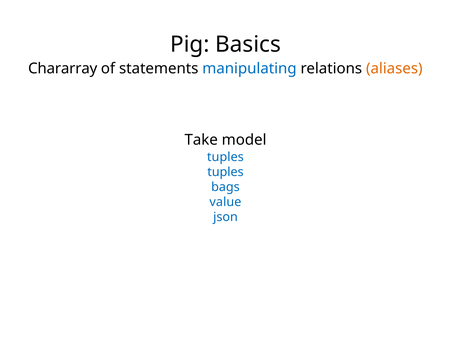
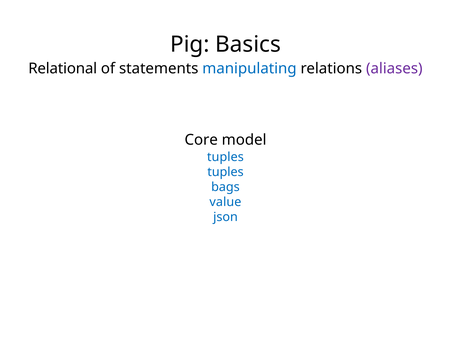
Chararray: Chararray -> Relational
aliases colour: orange -> purple
Take: Take -> Core
